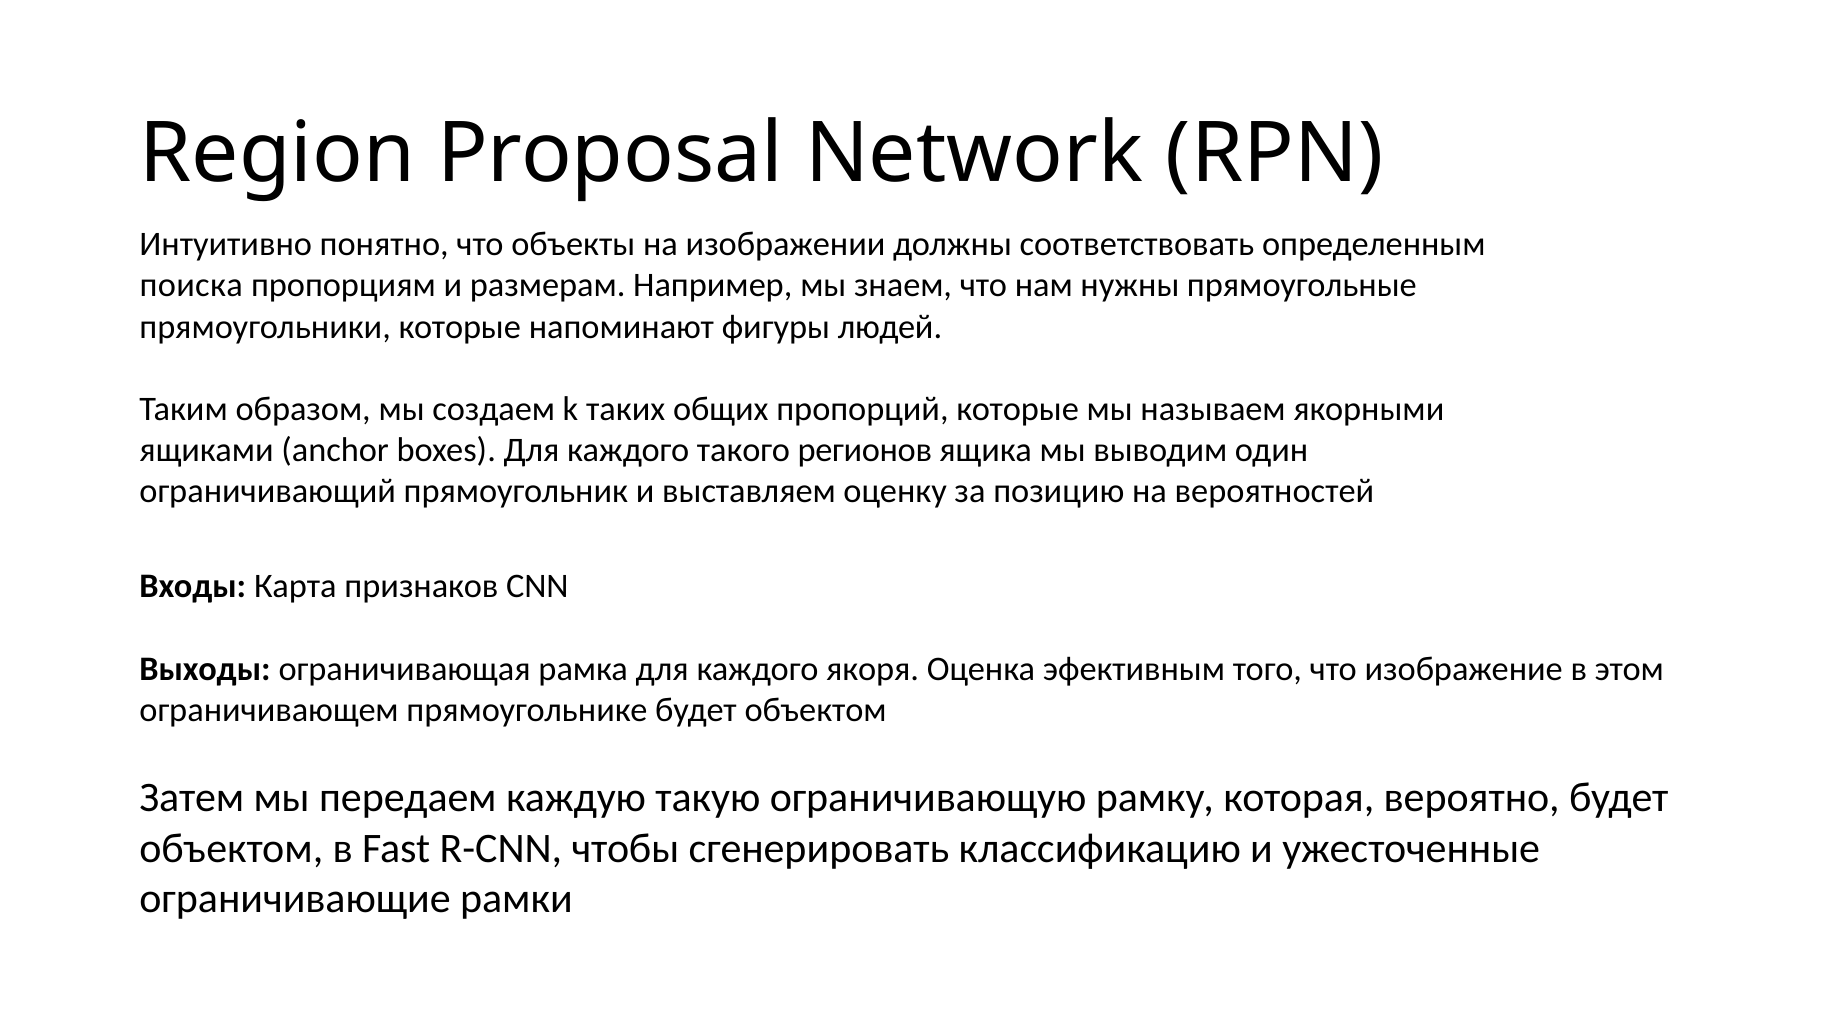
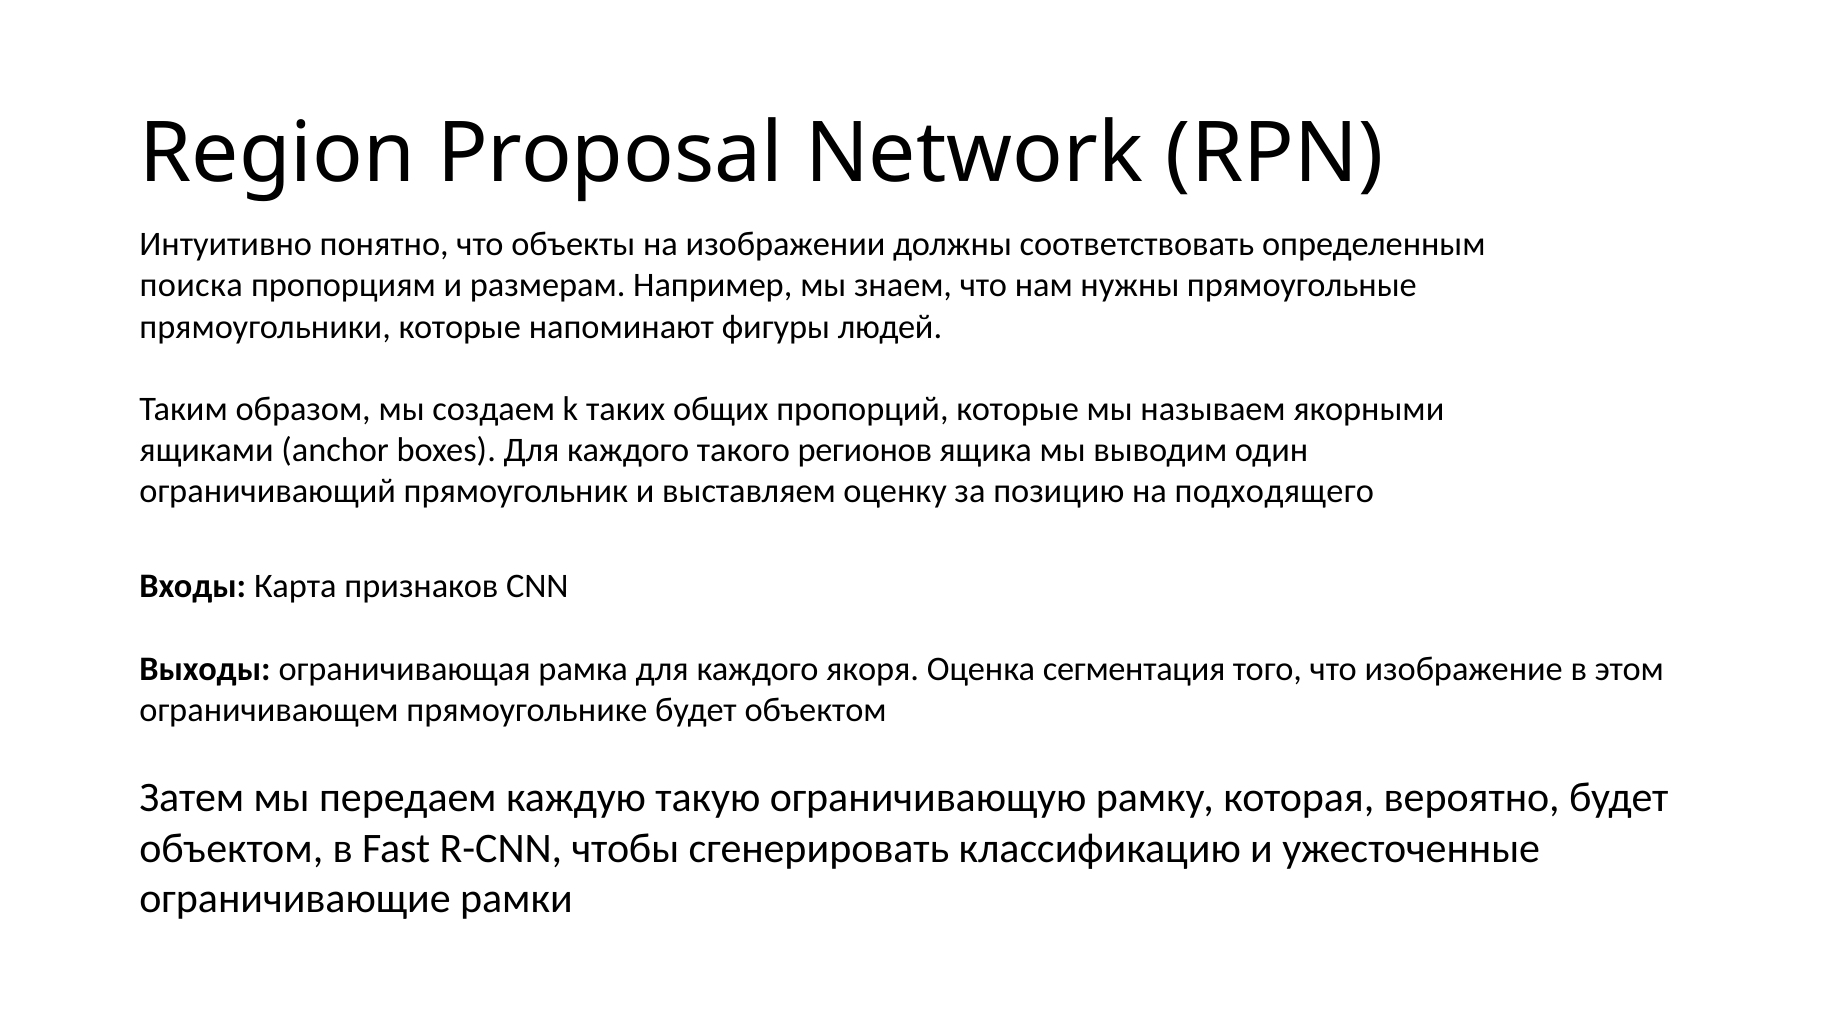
вероятностей: вероятностей -> подходящего
эфективным: эфективным -> сегментация
